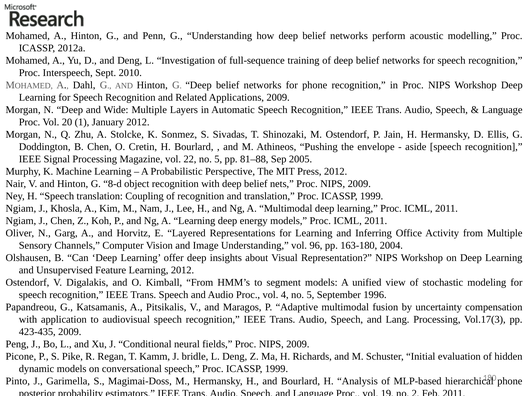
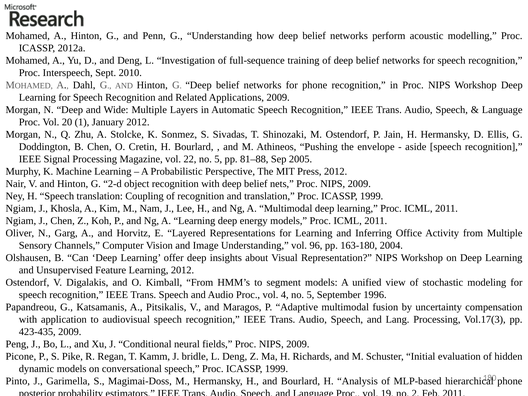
8-d: 8-d -> 2-d
